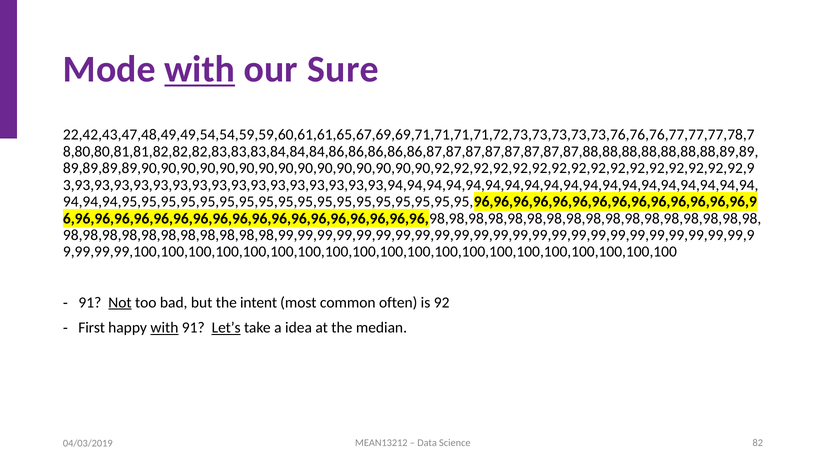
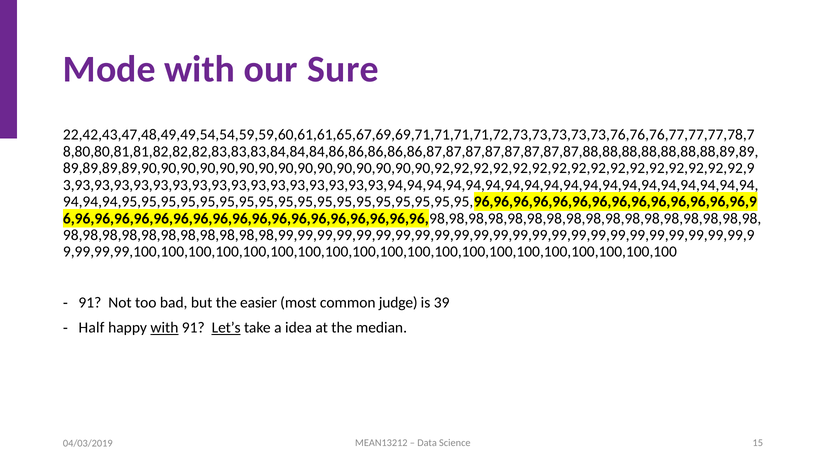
with at (200, 69) underline: present -> none
Not underline: present -> none
intent: intent -> easier
often: often -> judge
92: 92 -> 39
First: First -> Half
82: 82 -> 15
